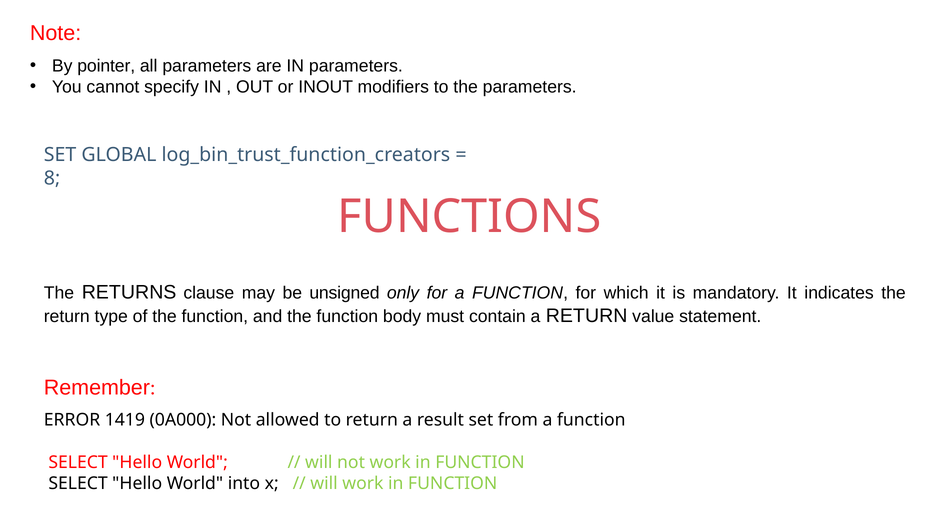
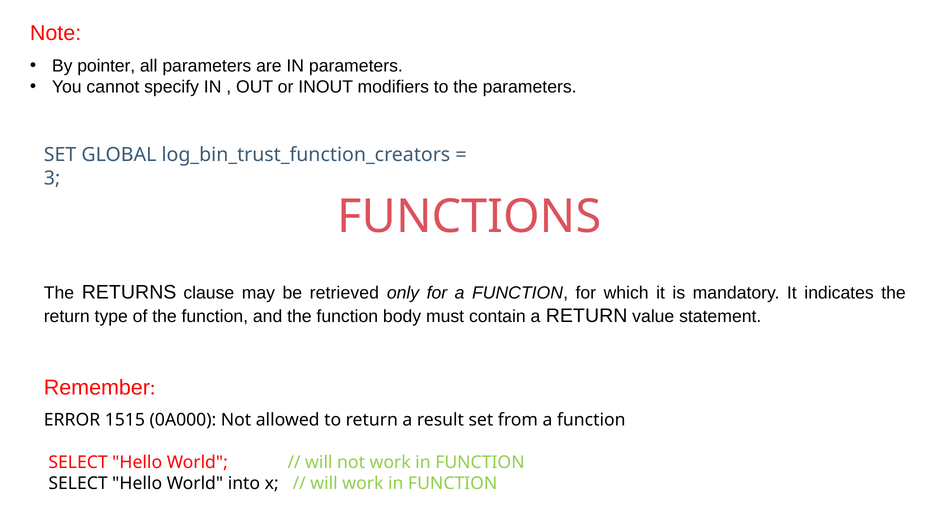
8: 8 -> 3
unsigned: unsigned -> retrieved
1419: 1419 -> 1515
